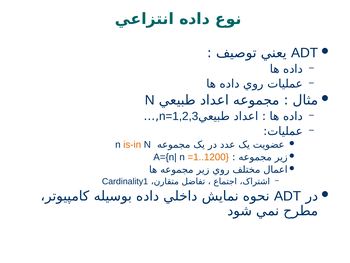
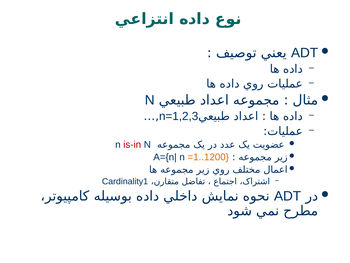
is-in colour: orange -> red
